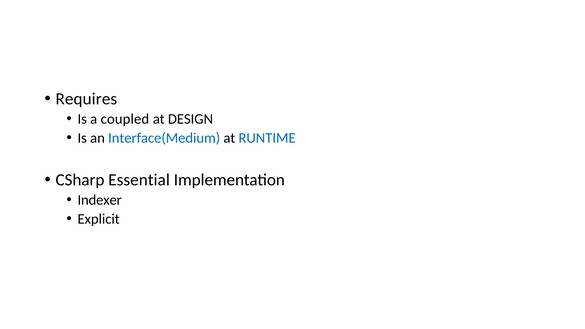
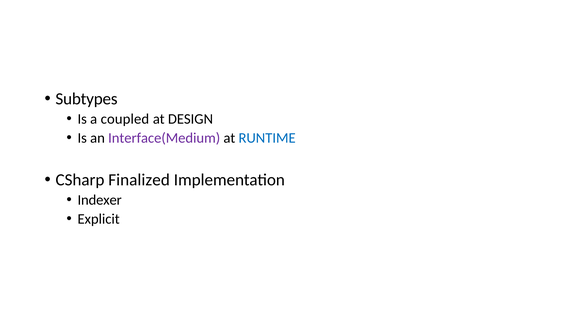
Requires: Requires -> Subtypes
Interface(Medium colour: blue -> purple
Essential: Essential -> Finalized
